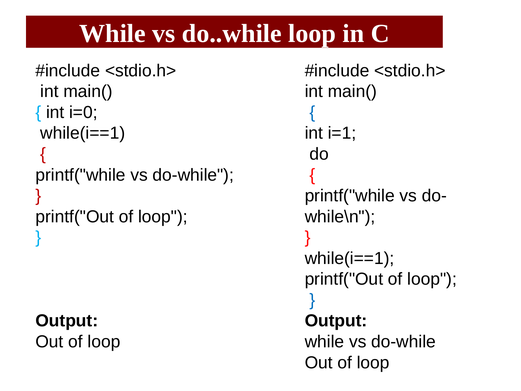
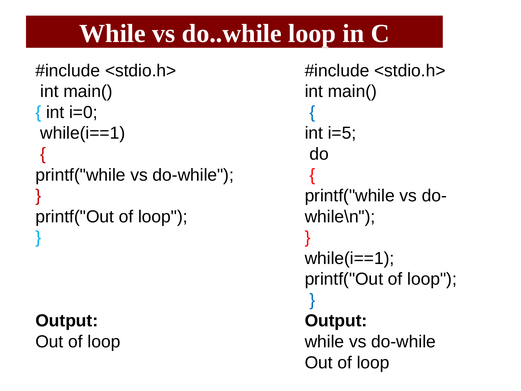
i=1: i=1 -> i=5
